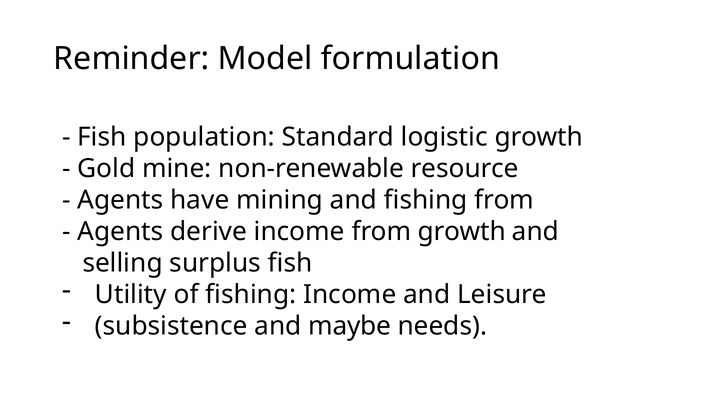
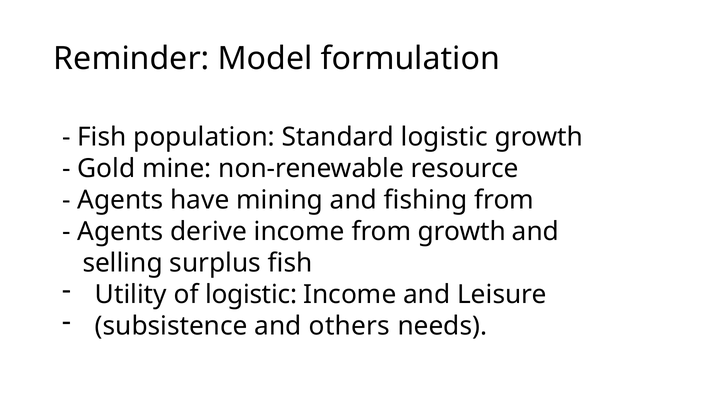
of fishing: fishing -> logistic
maybe: maybe -> others
